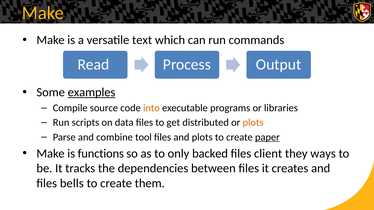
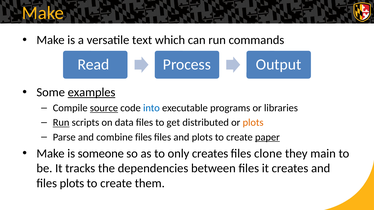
source underline: none -> present
into colour: orange -> blue
Run at (61, 123) underline: none -> present
combine tool: tool -> files
functions: functions -> someone
only backed: backed -> creates
client: client -> clone
ways: ways -> main
files bells: bells -> plots
